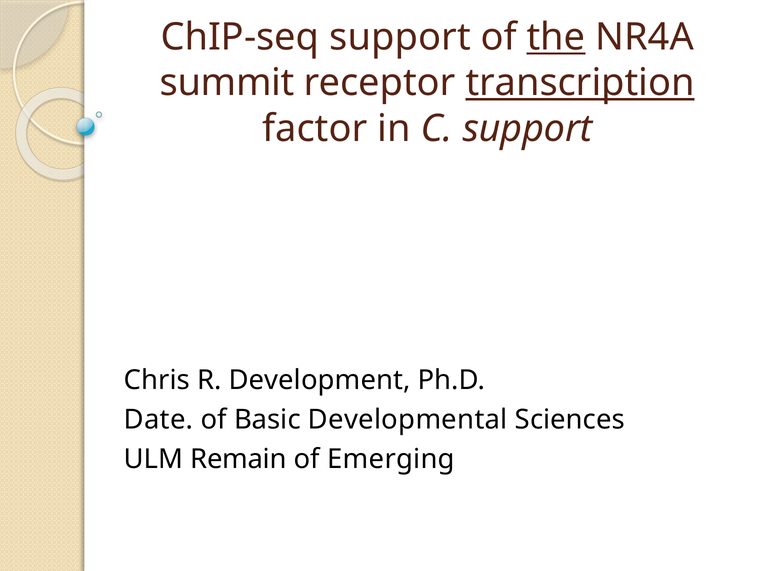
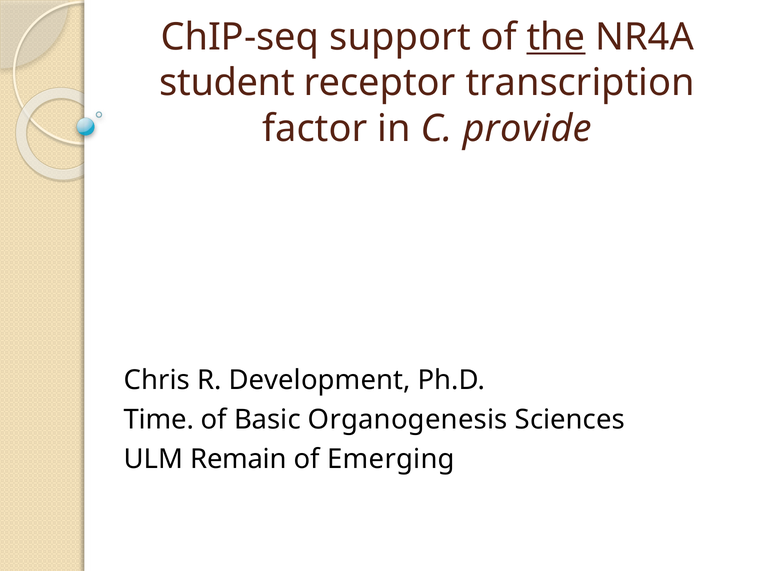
summit: summit -> student
transcription underline: present -> none
C support: support -> provide
Date: Date -> Time
Developmental: Developmental -> Organogenesis
